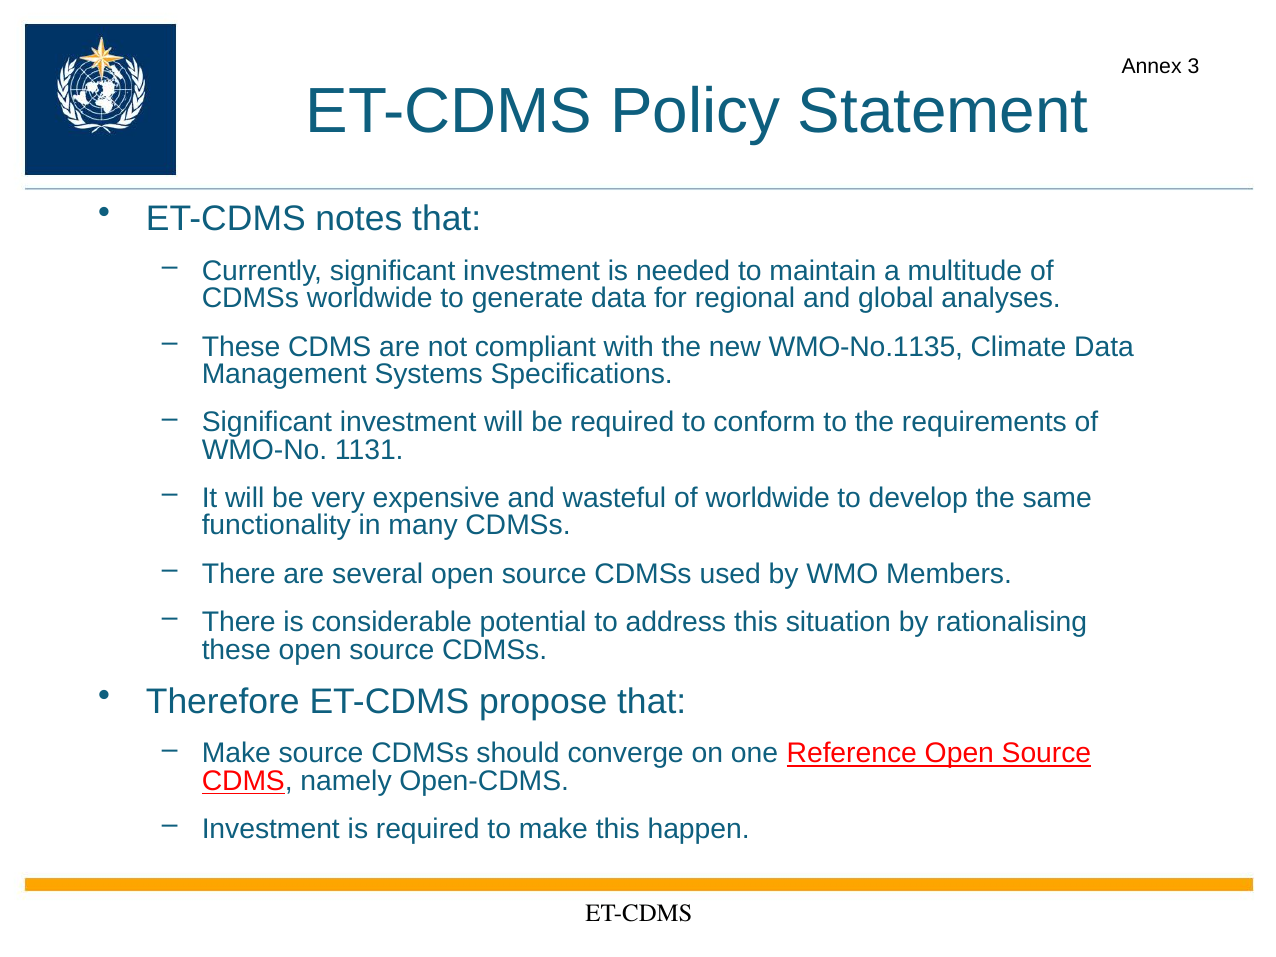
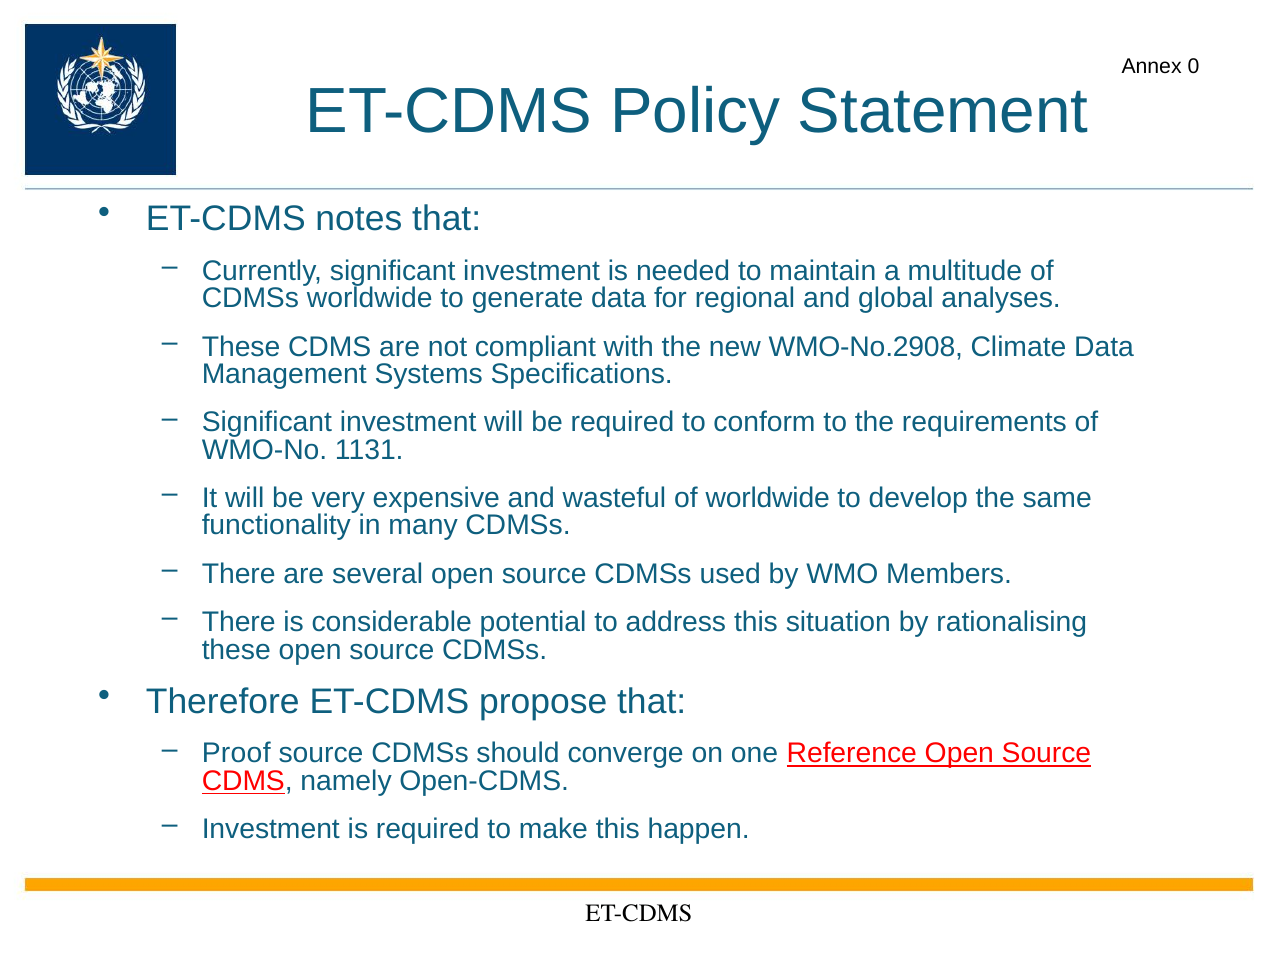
3: 3 -> 0
WMO-No.1135: WMO-No.1135 -> WMO-No.2908
Make at (236, 754): Make -> Proof
